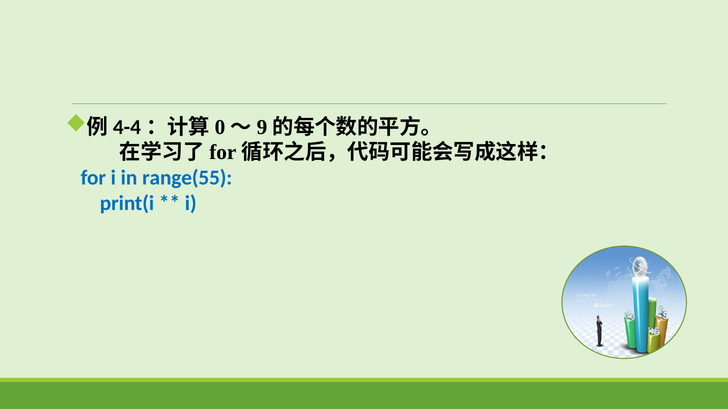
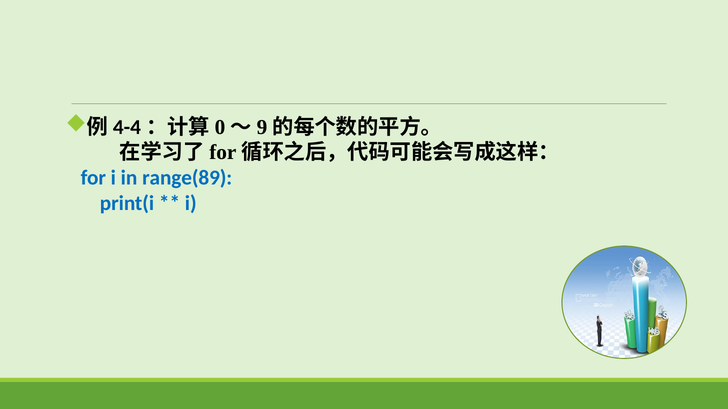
range(55: range(55 -> range(89
